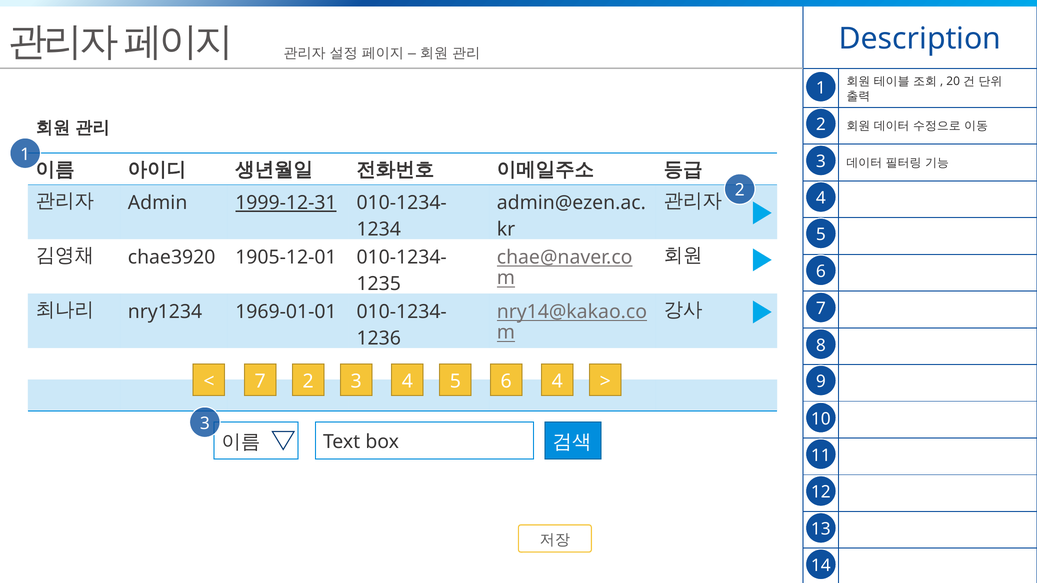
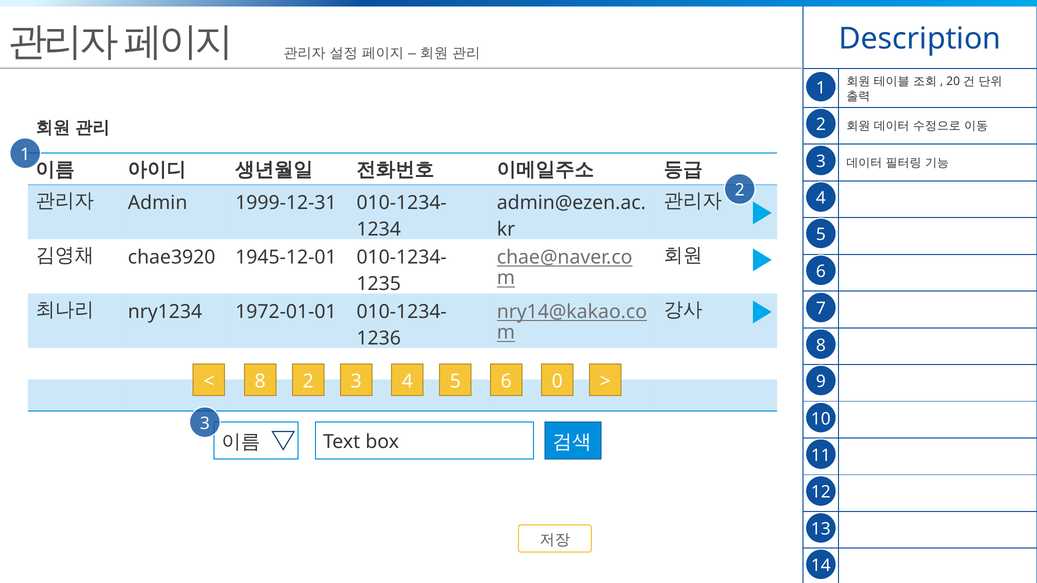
1999-12-31 underline: present -> none
1905-12-01: 1905-12-01 -> 1945-12-01
1969-01-01: 1969-01-01 -> 1972-01-01
7 at (260, 382): 7 -> 8
6 4: 4 -> 0
